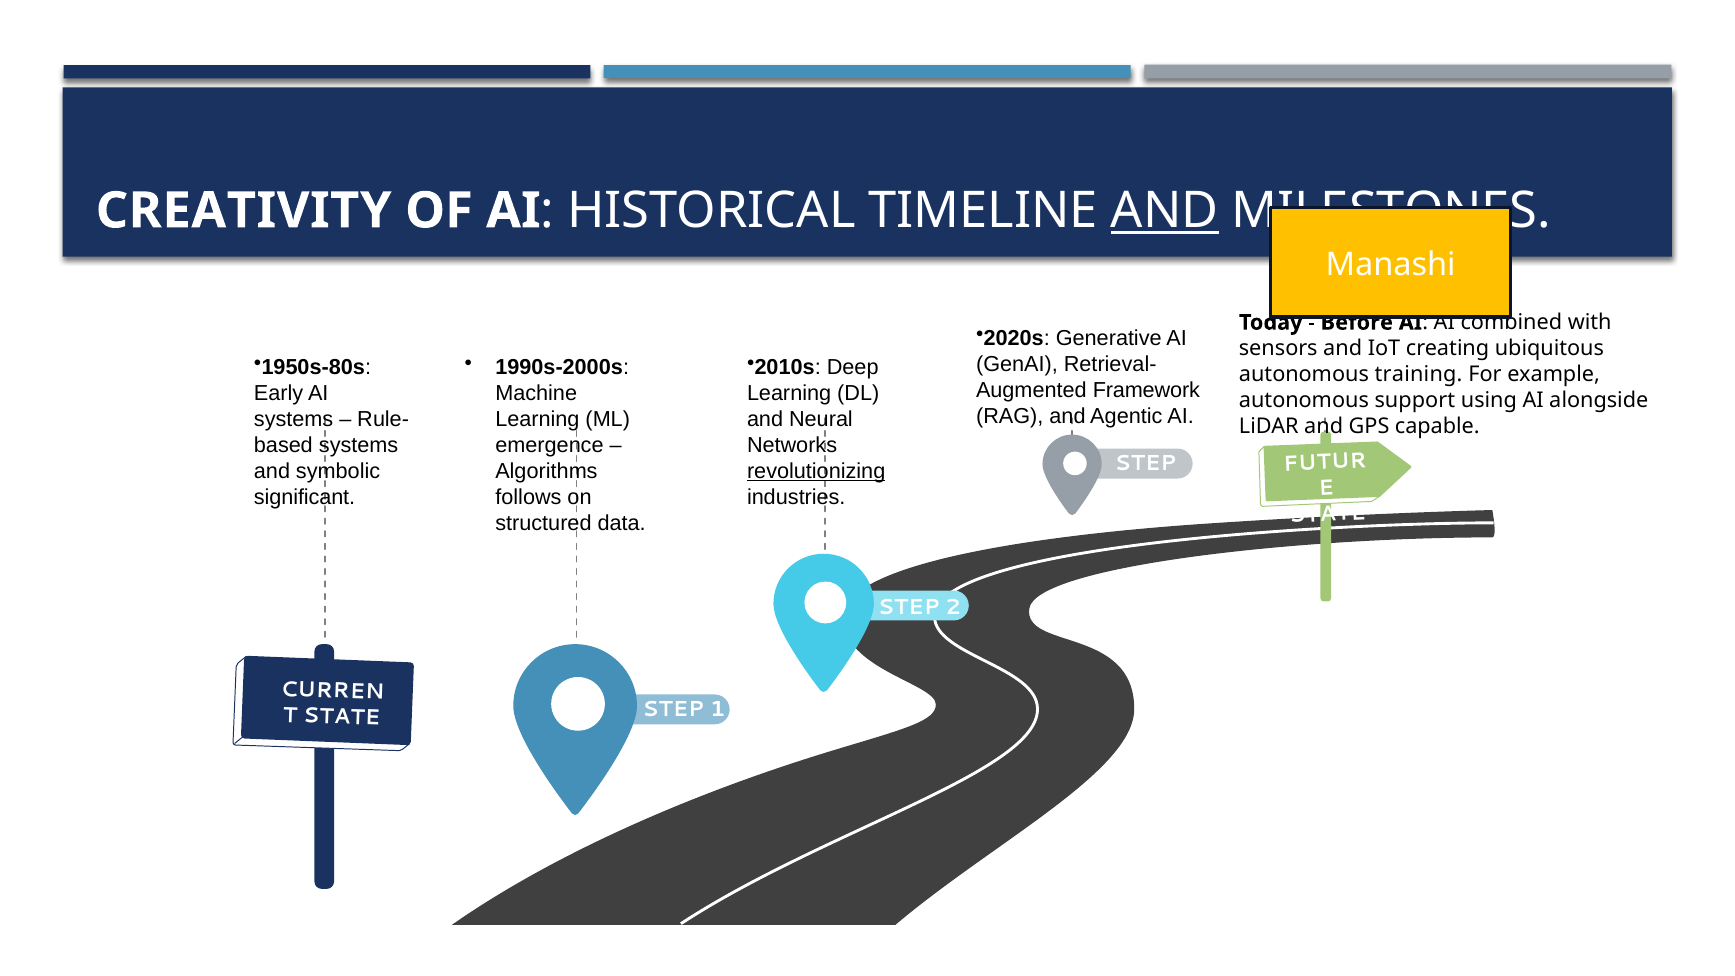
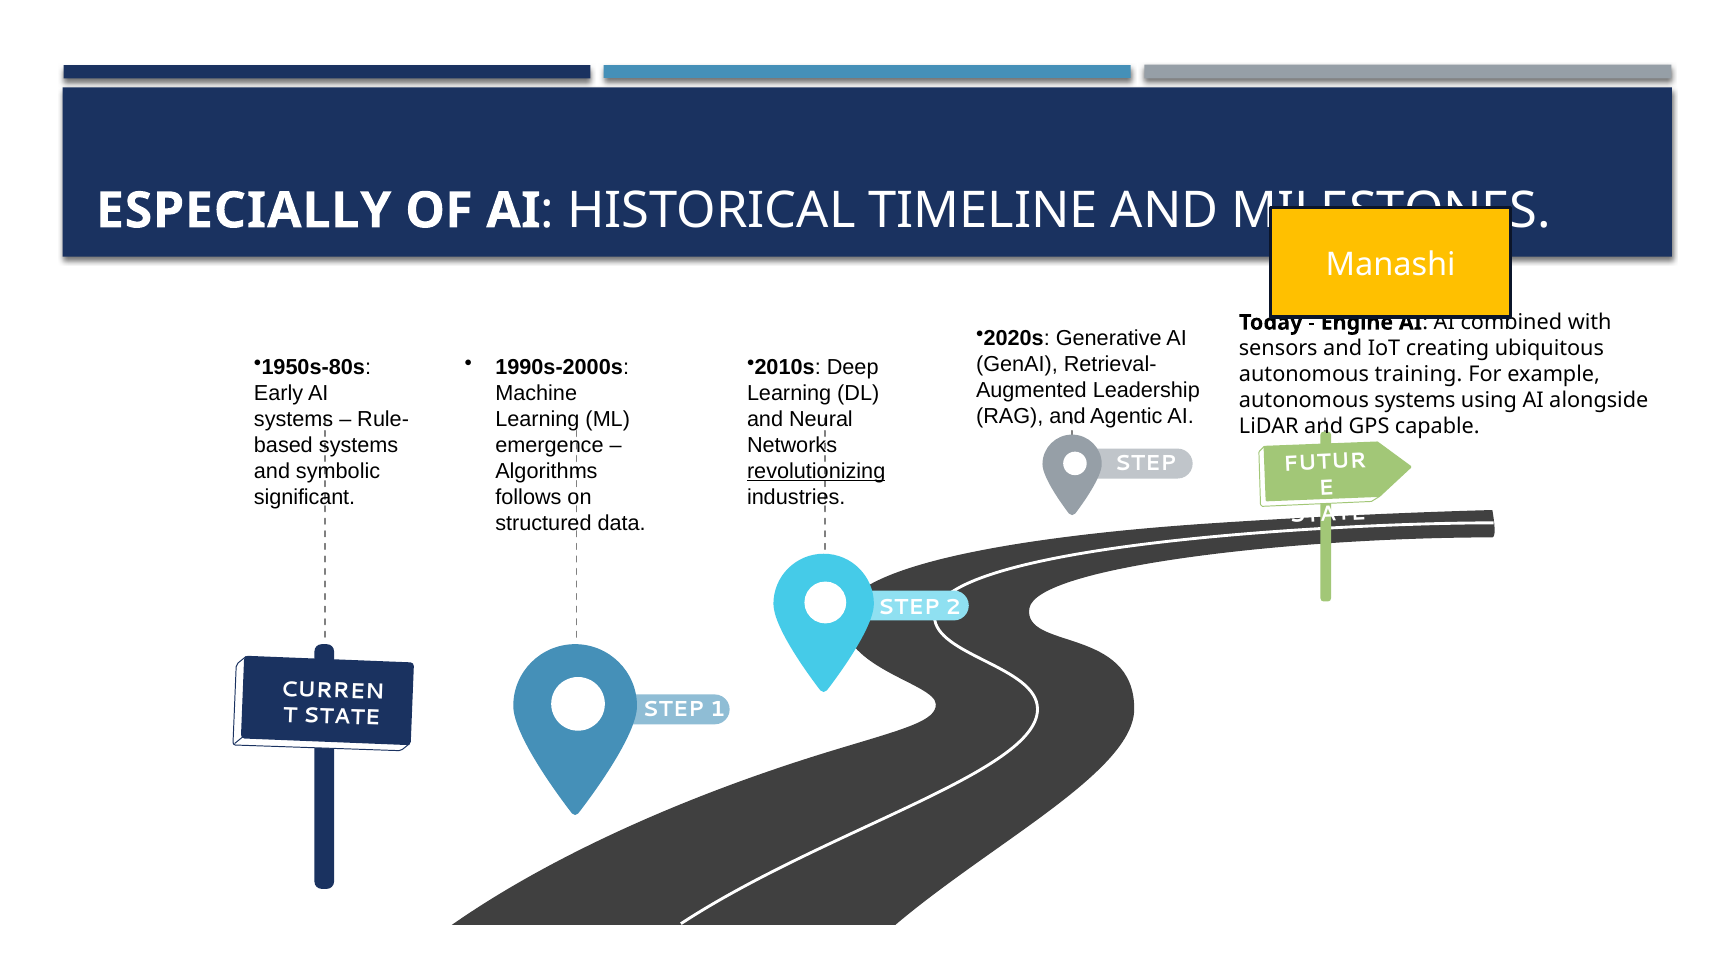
CREATIVITY: CREATIVITY -> ESPECIALLY
AND at (1165, 211) underline: present -> none
Before: Before -> Engine
Framework: Framework -> Leadership
autonomous support: support -> systems
